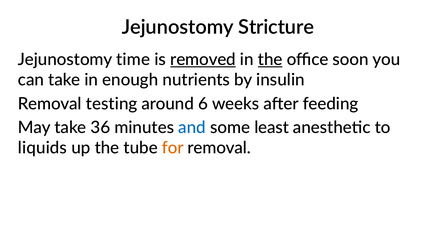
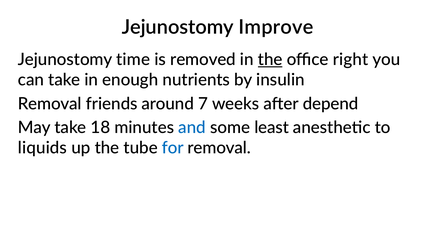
Stricture: Stricture -> Improve
removed underline: present -> none
soon: soon -> right
testing: testing -> friends
6: 6 -> 7
feeding: feeding -> depend
36: 36 -> 18
for colour: orange -> blue
